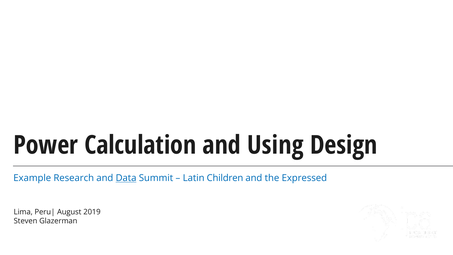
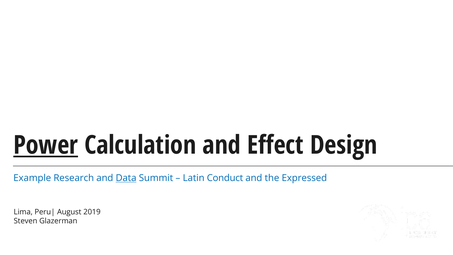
Power underline: none -> present
Using: Using -> Effect
Children: Children -> Conduct
